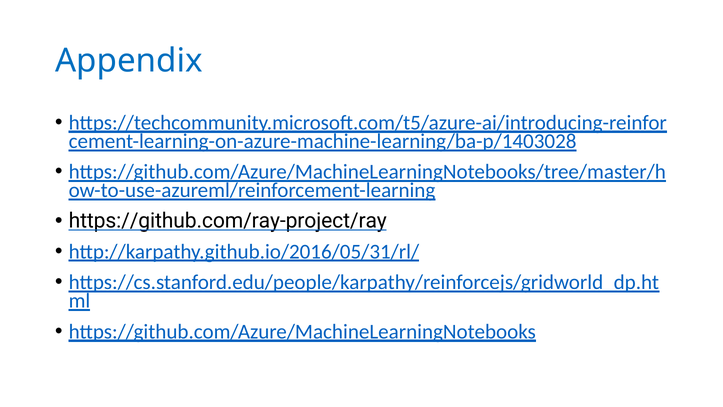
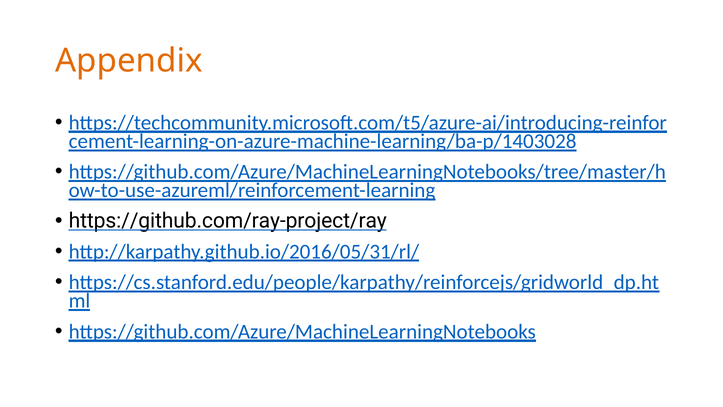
Appendix colour: blue -> orange
